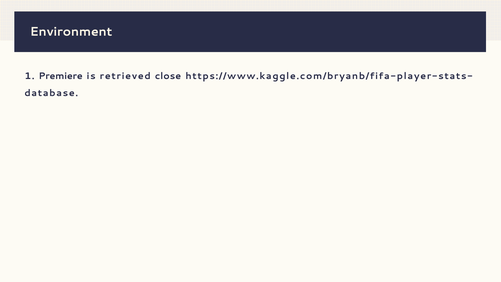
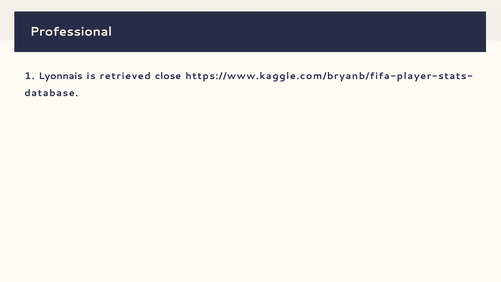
Environment: Environment -> Professional
Premiere: Premiere -> Lyonnais
